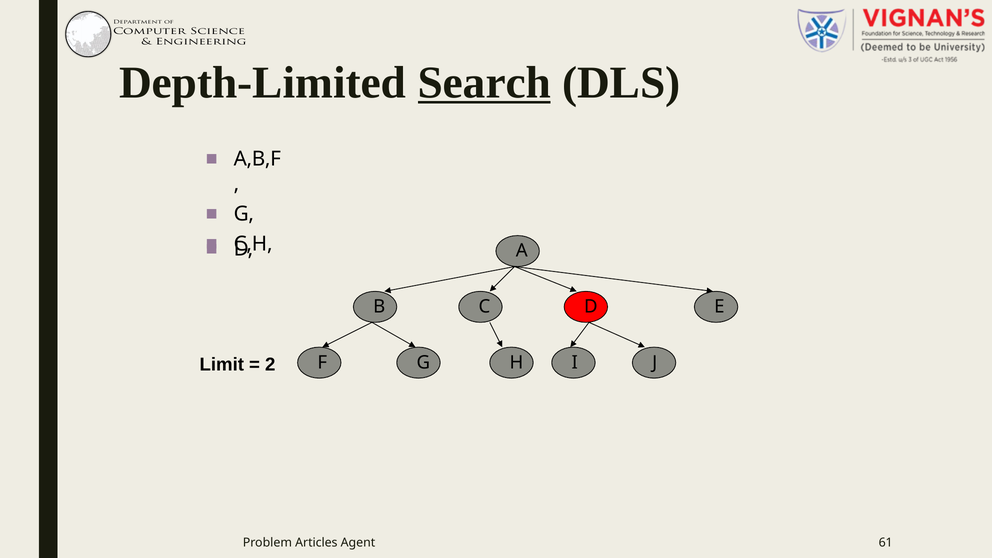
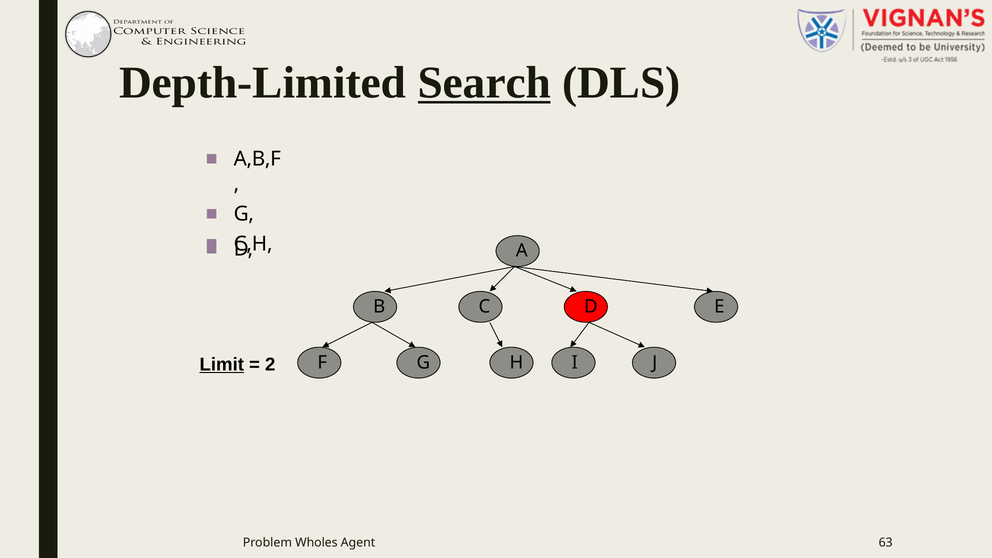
Limit underline: none -> present
Articles: Articles -> Wholes
61: 61 -> 63
